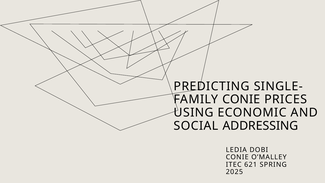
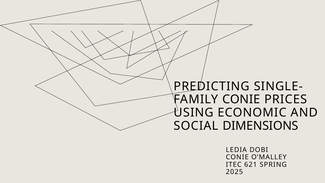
ADDRESSING: ADDRESSING -> DIMENSIONS
